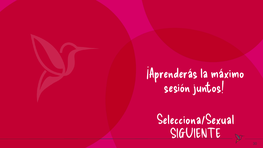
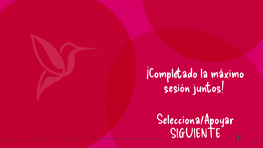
¡Aprenderás: ¡Aprenderás -> ¡Completado
Selecciona/Sexual: Selecciona/Sexual -> Selecciona/Apoyar
